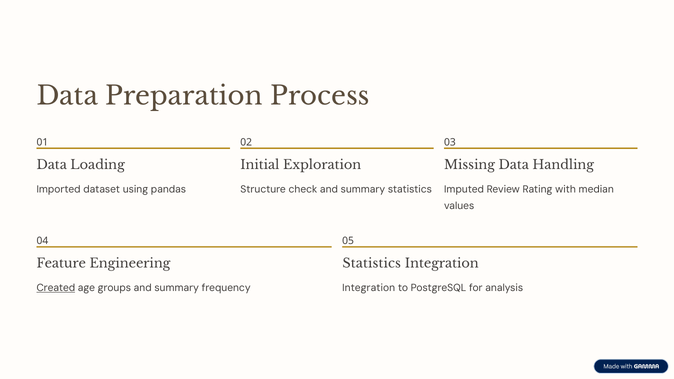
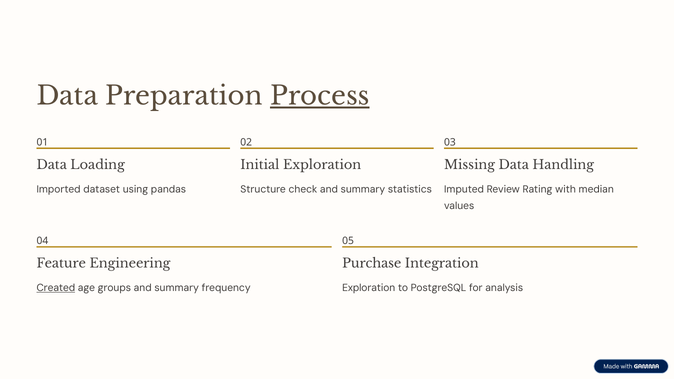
Process underline: none -> present
Statistics at (372, 264): Statistics -> Purchase
Integration at (369, 288): Integration -> Exploration
